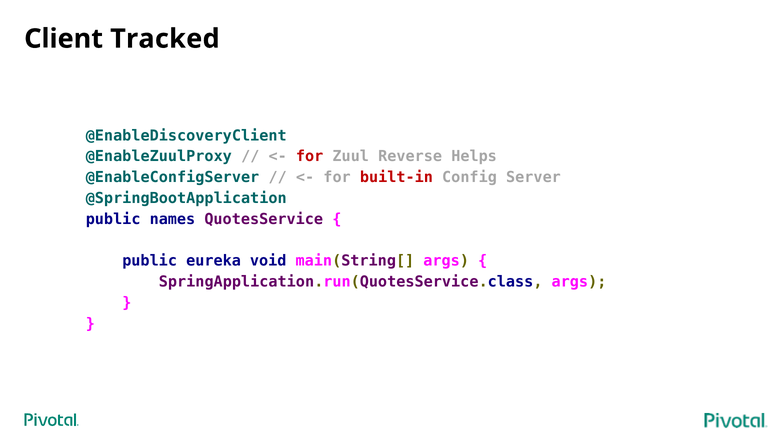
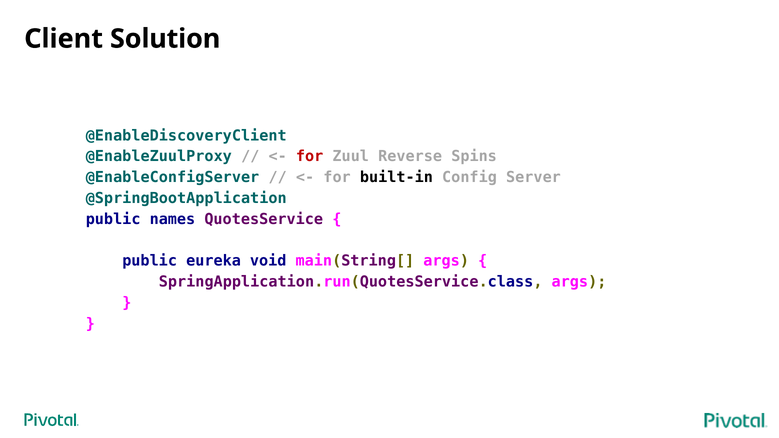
Tracked: Tracked -> Solution
Helps: Helps -> Spins
built-in colour: red -> black
